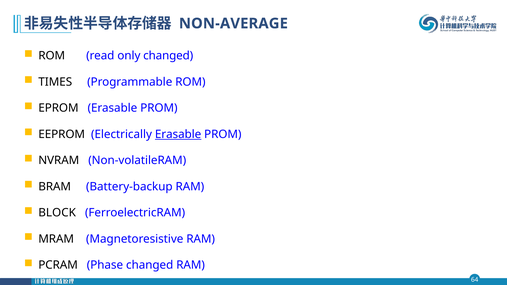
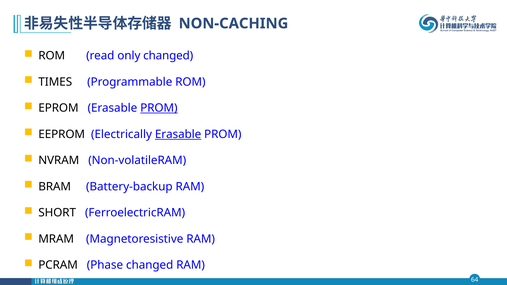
NON-AVERAGE: NON-AVERAGE -> NON-CACHING
PROM at (159, 108) underline: none -> present
BLOCK: BLOCK -> SHORT
